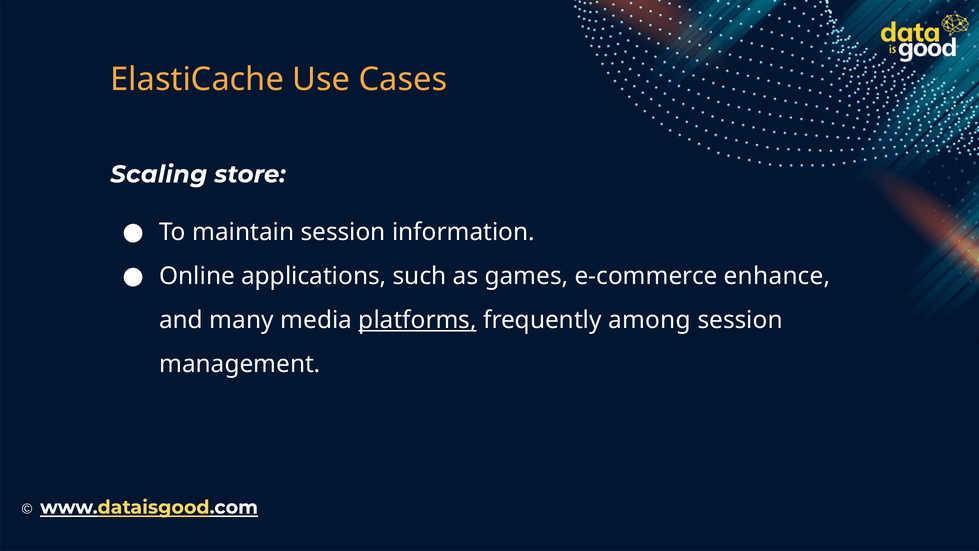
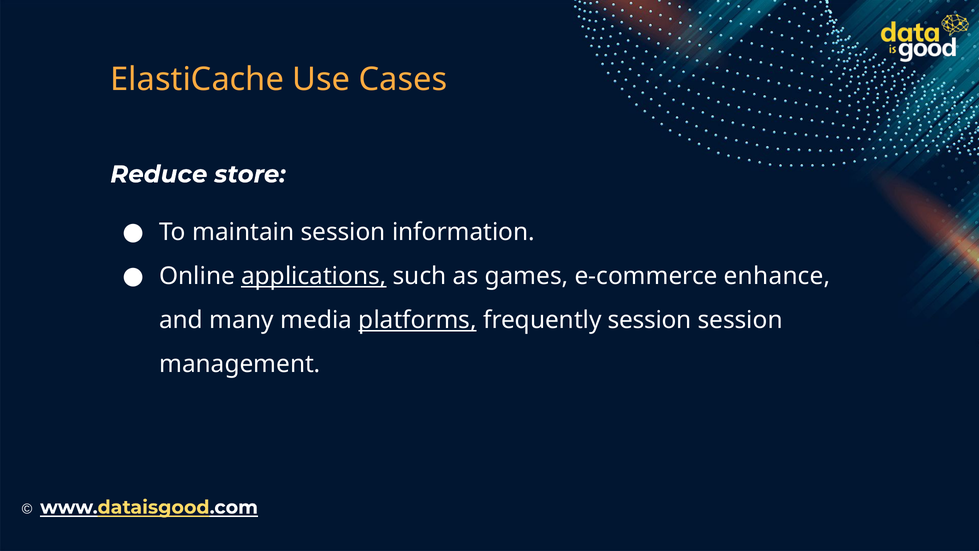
Scaling: Scaling -> Reduce
applications underline: none -> present
frequently among: among -> session
